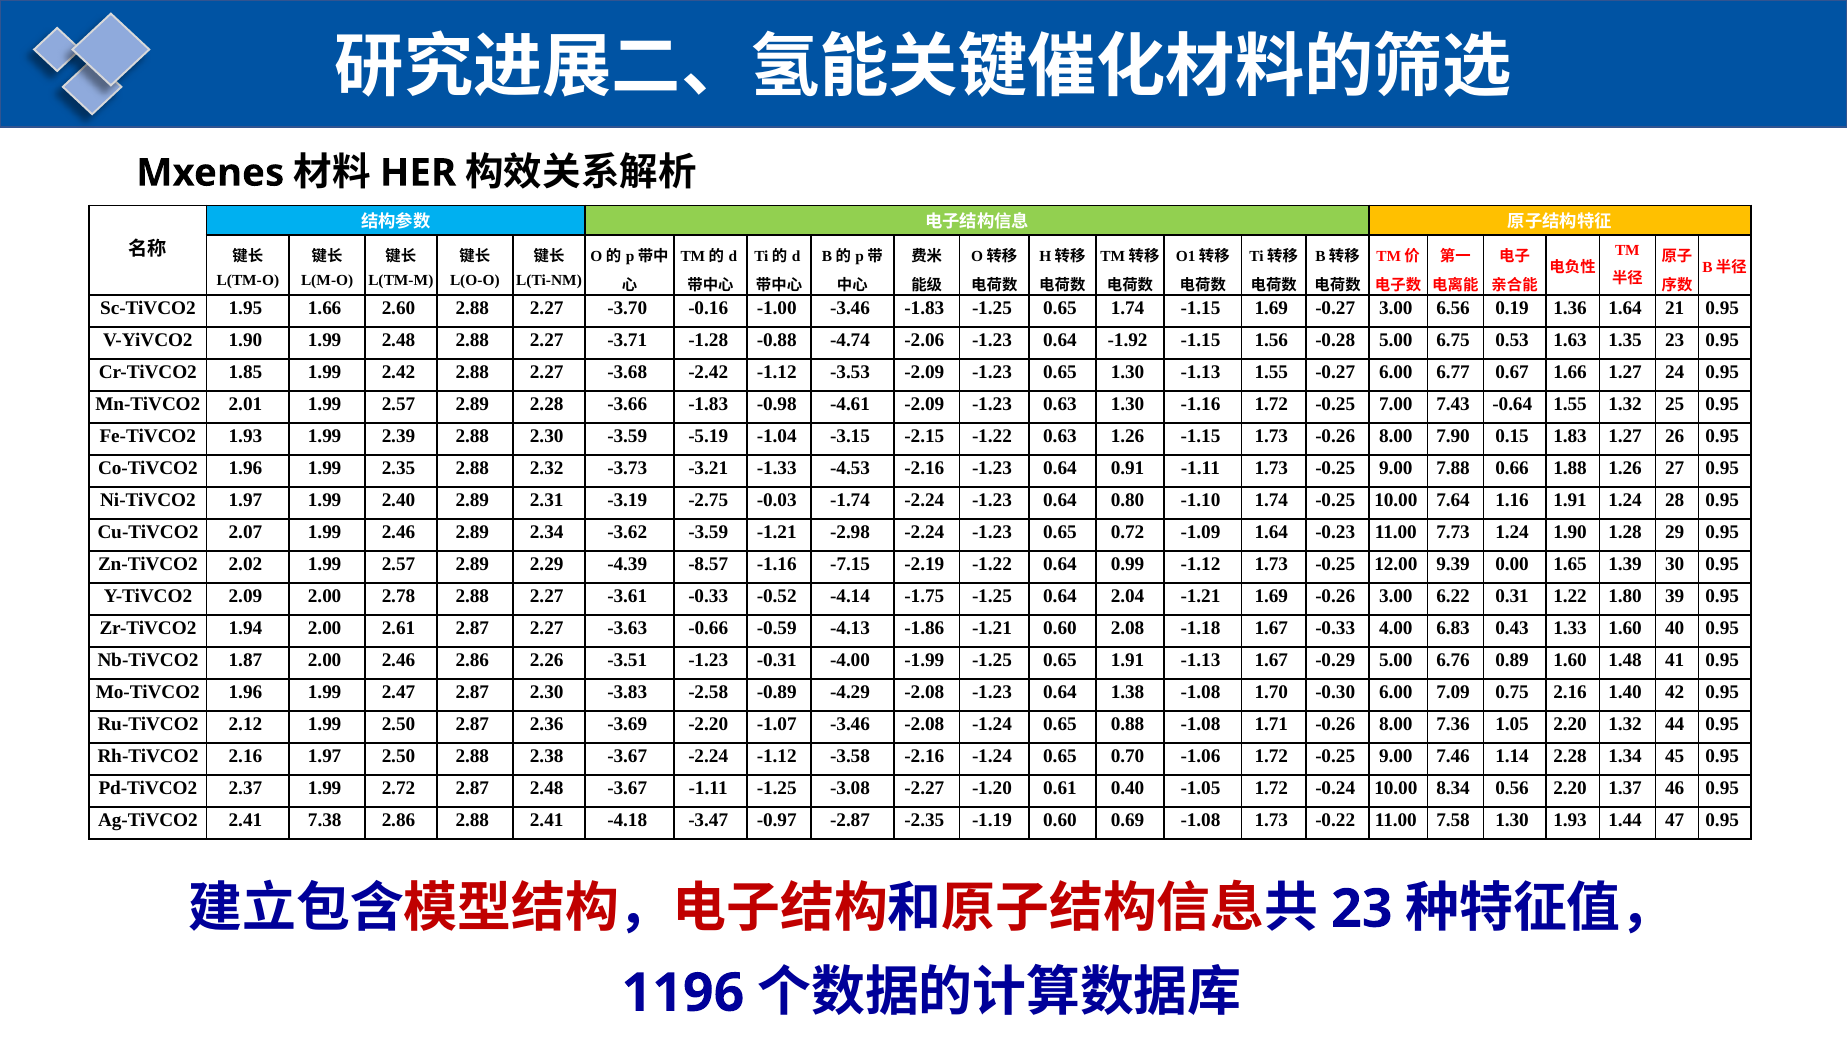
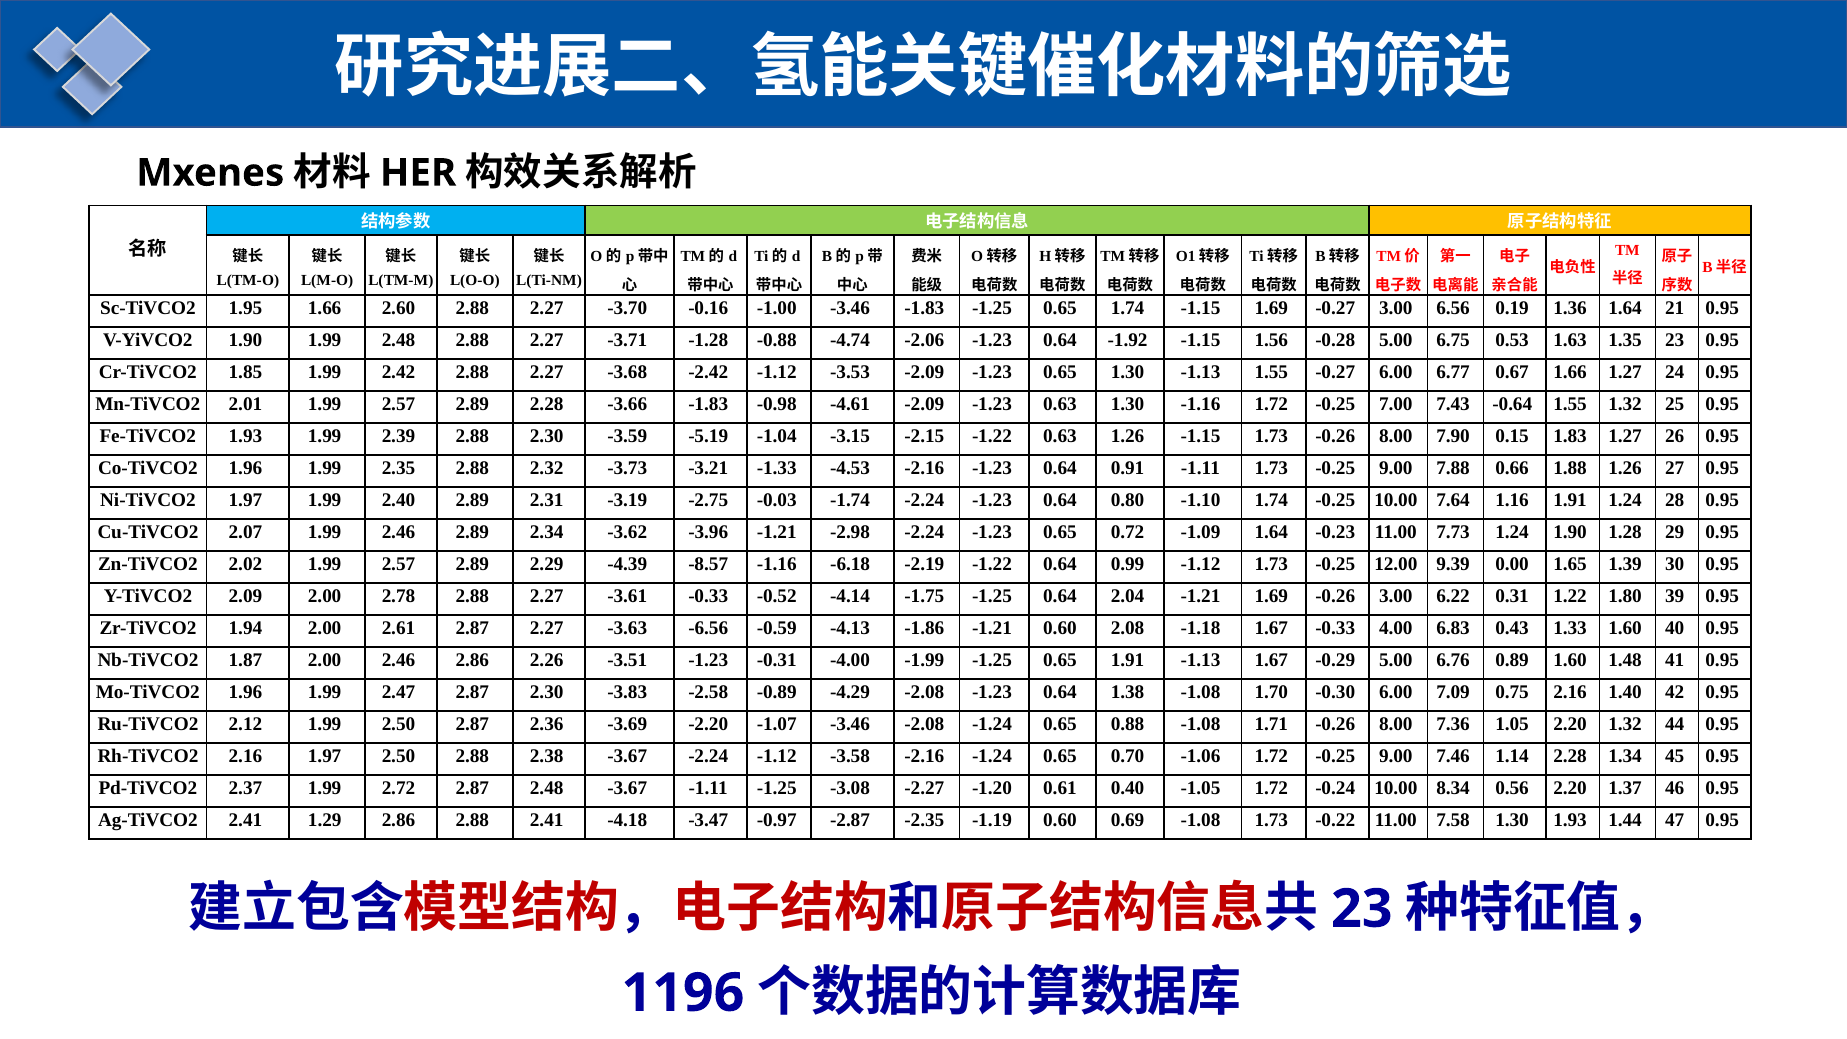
-3.62 -3.59: -3.59 -> -3.96
-7.15: -7.15 -> -6.18
-0.66: -0.66 -> -6.56
7.38: 7.38 -> 1.29
